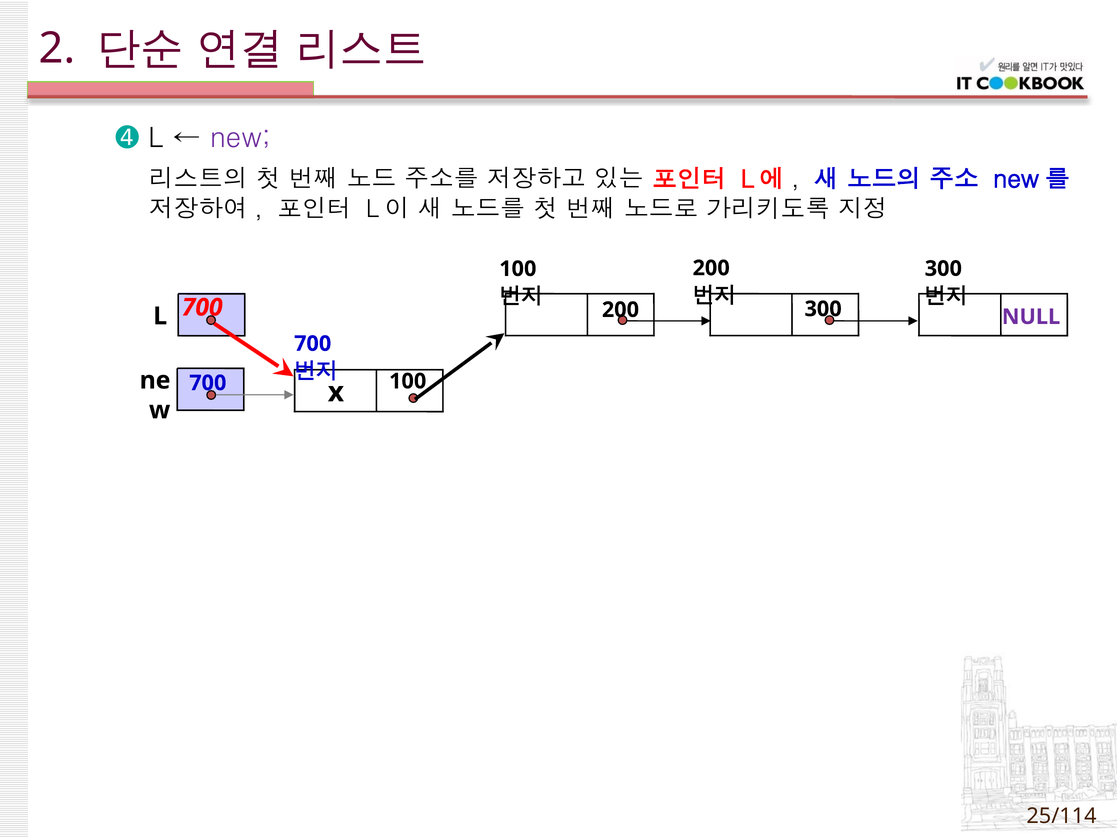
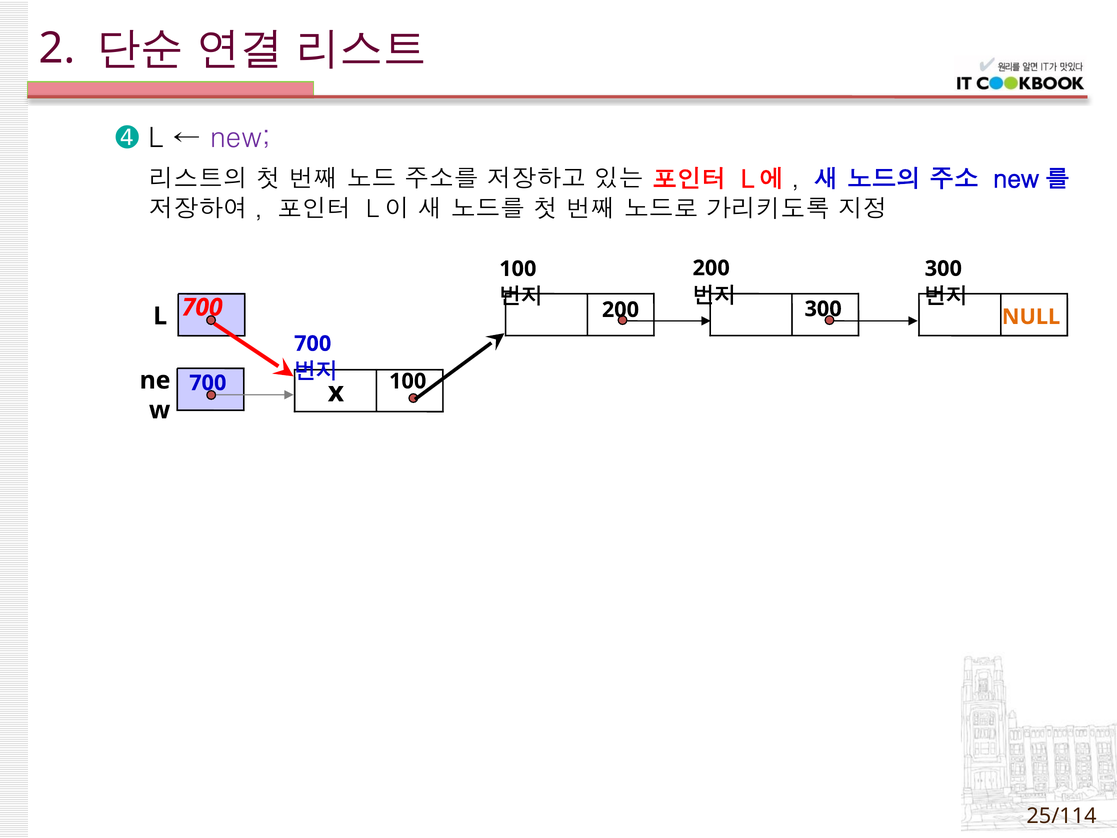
NULL colour: purple -> orange
